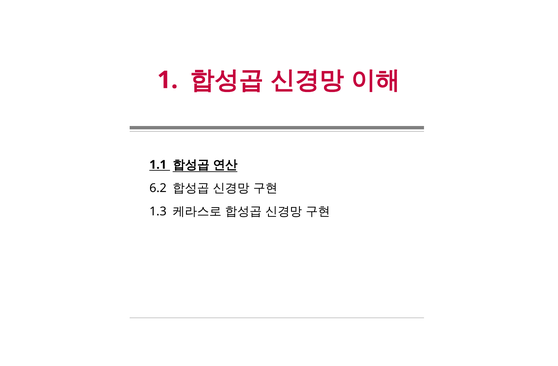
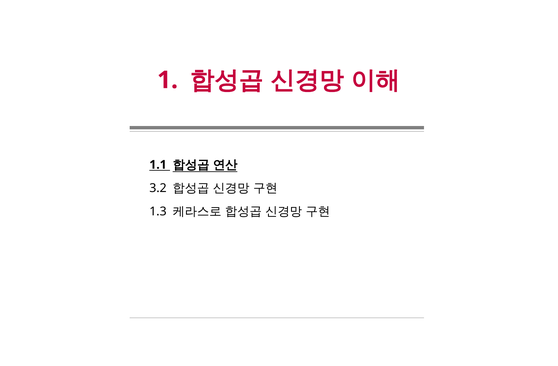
6.2: 6.2 -> 3.2
